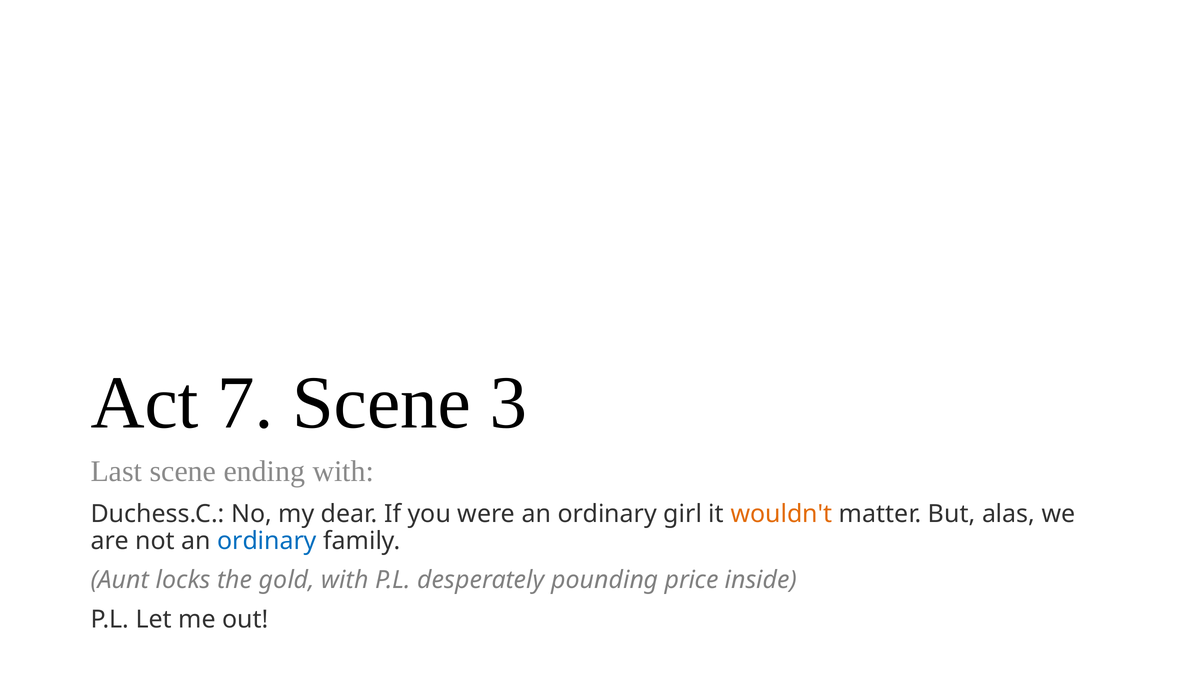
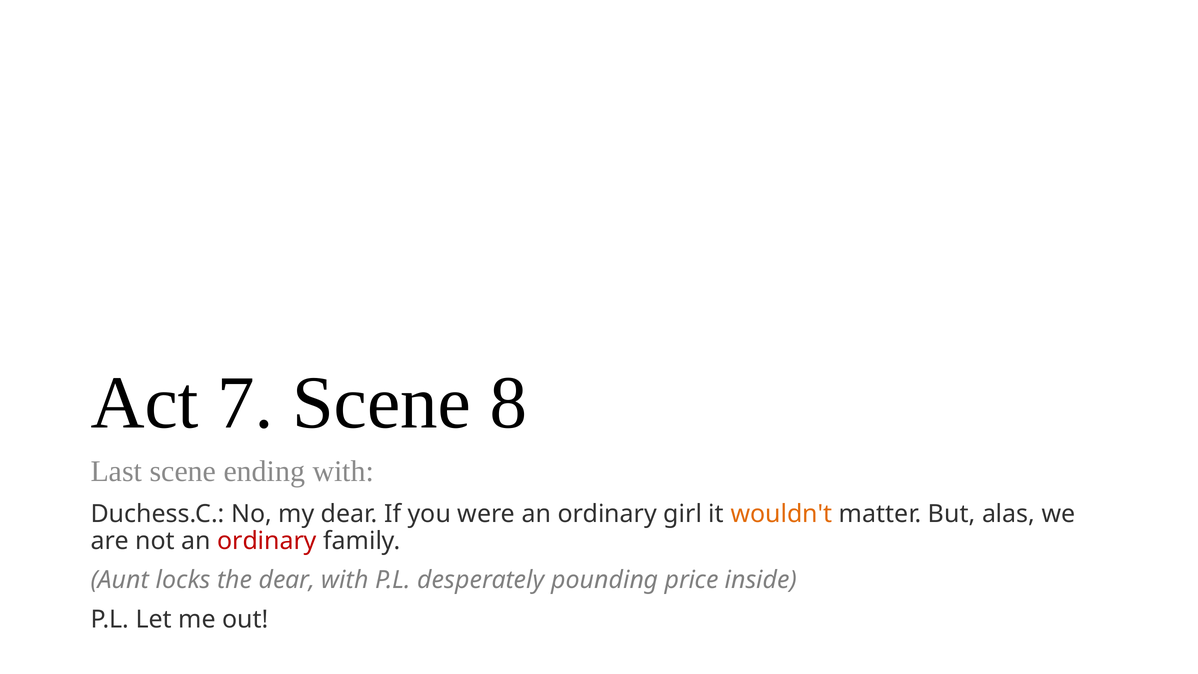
3: 3 -> 8
ordinary at (267, 541) colour: blue -> red
the gold: gold -> dear
